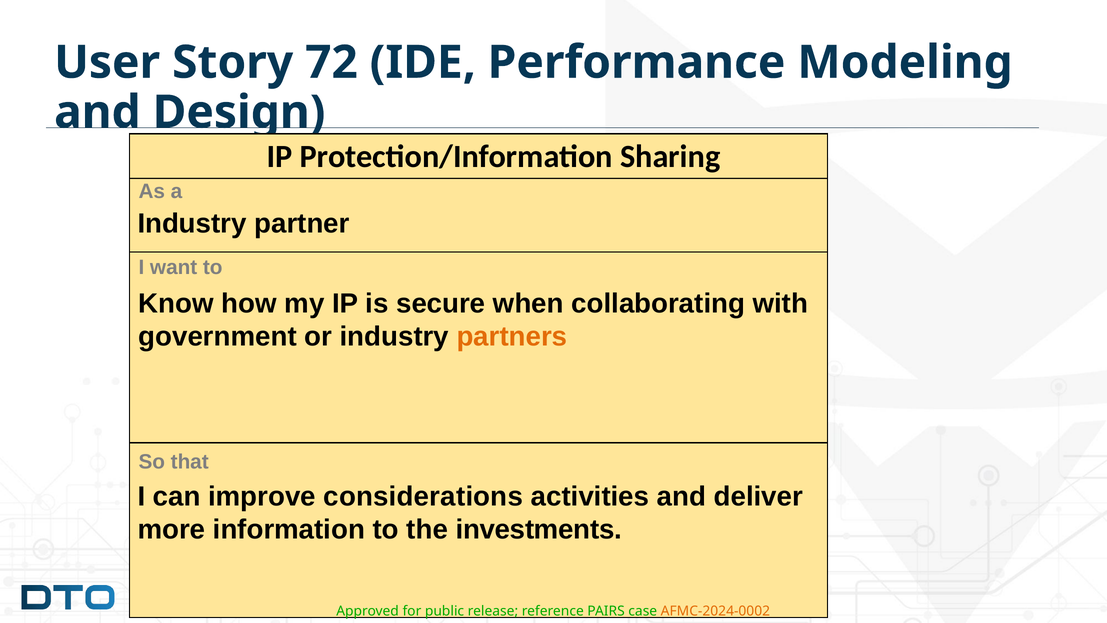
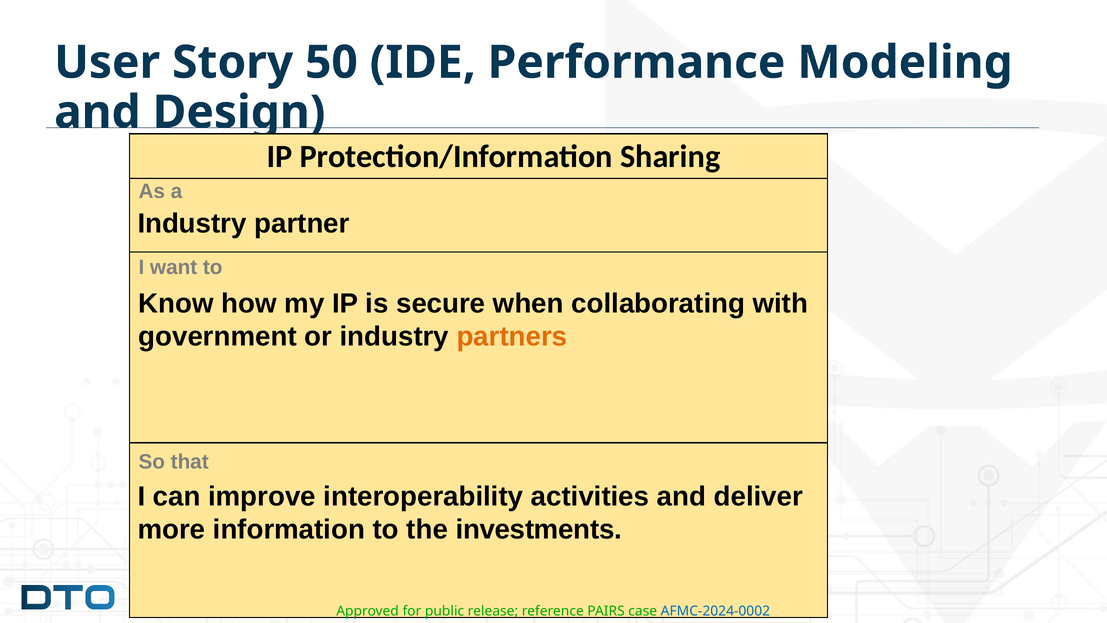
72: 72 -> 50
considerations: considerations -> interoperability
AFMC-2024-0002 colour: orange -> blue
